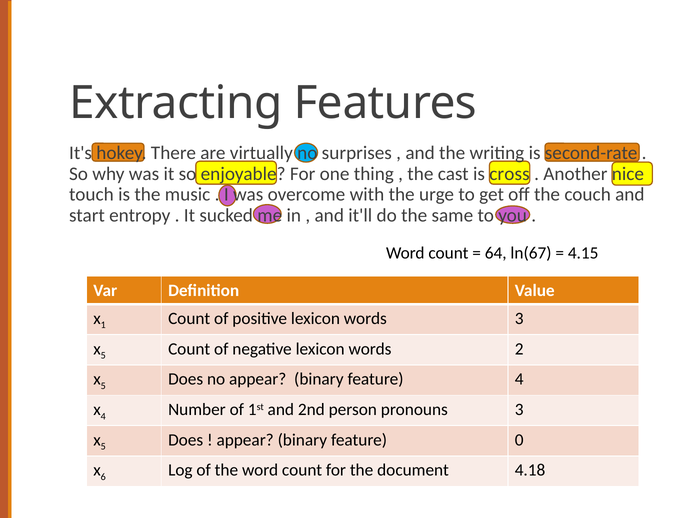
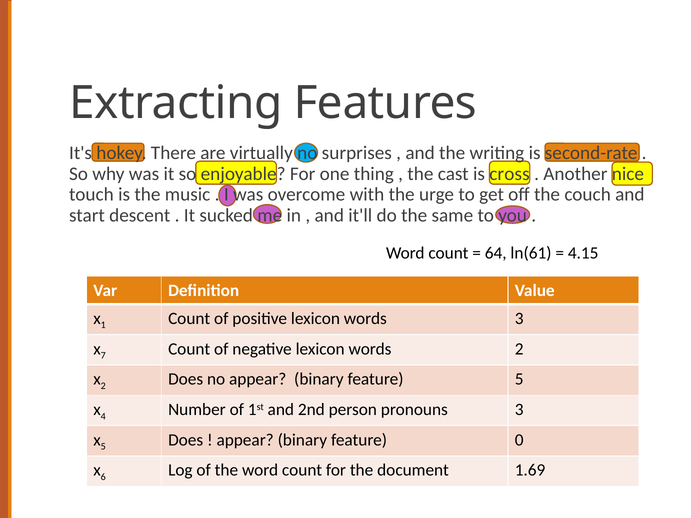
entropy: entropy -> descent
ln(67: ln(67 -> ln(61
5 at (103, 356): 5 -> 7
5 at (103, 386): 5 -> 2
feature 4: 4 -> 5
4.18: 4.18 -> 1.69
